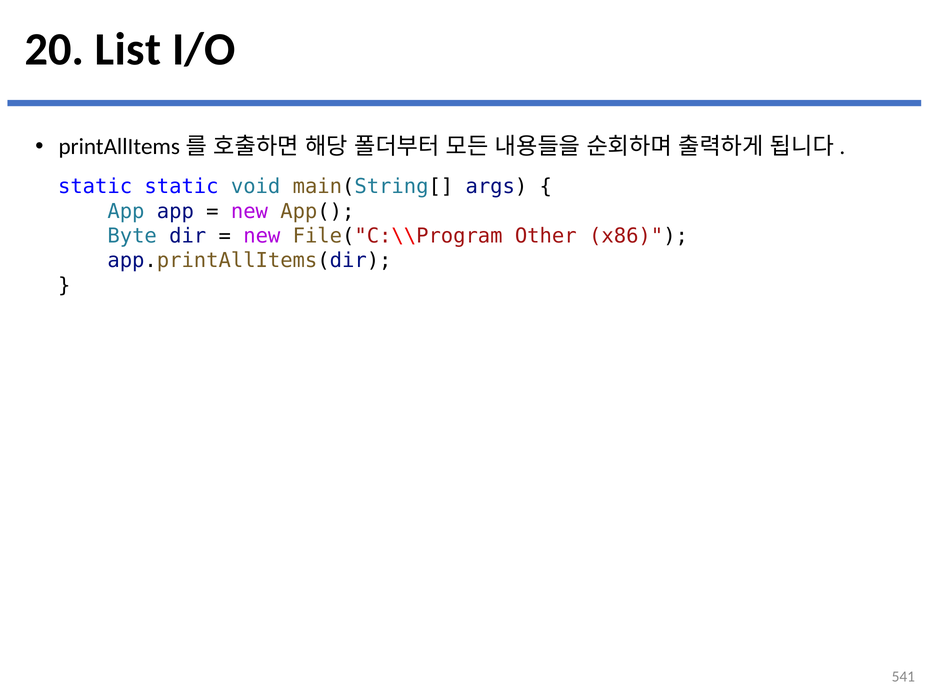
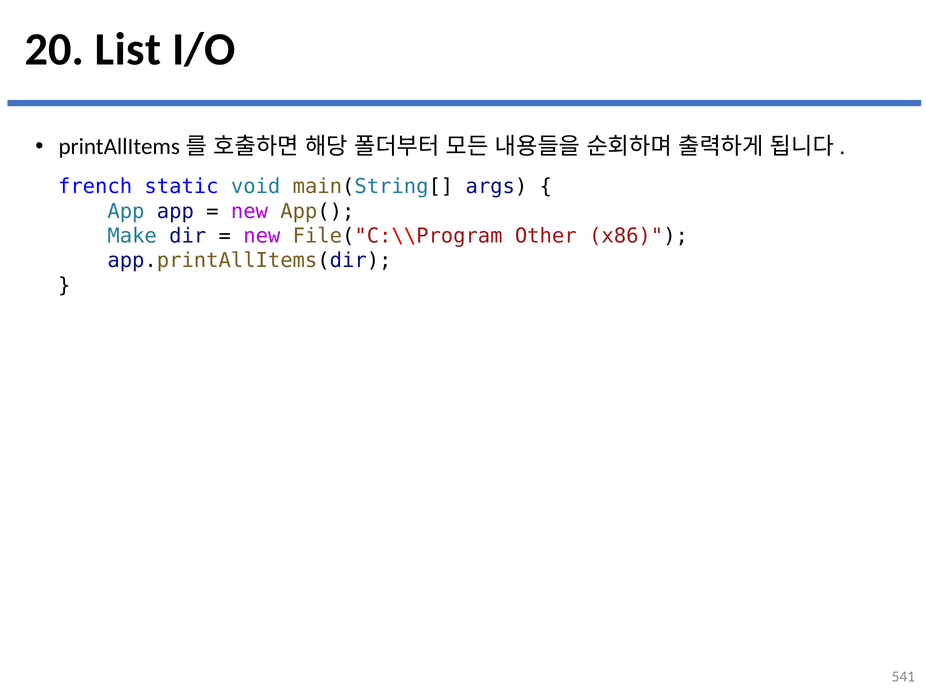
static at (95, 186): static -> french
Byte: Byte -> Make
